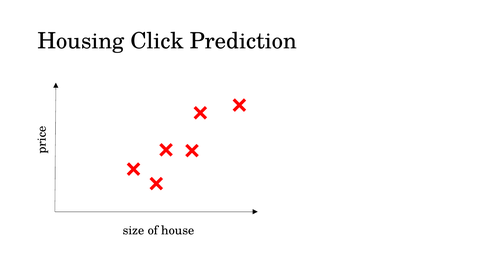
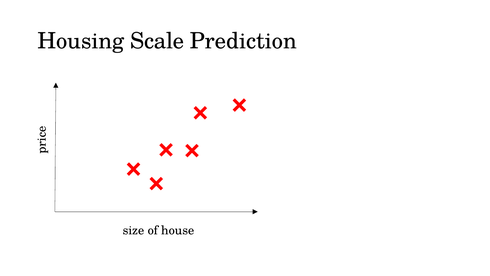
Click: Click -> Scale
